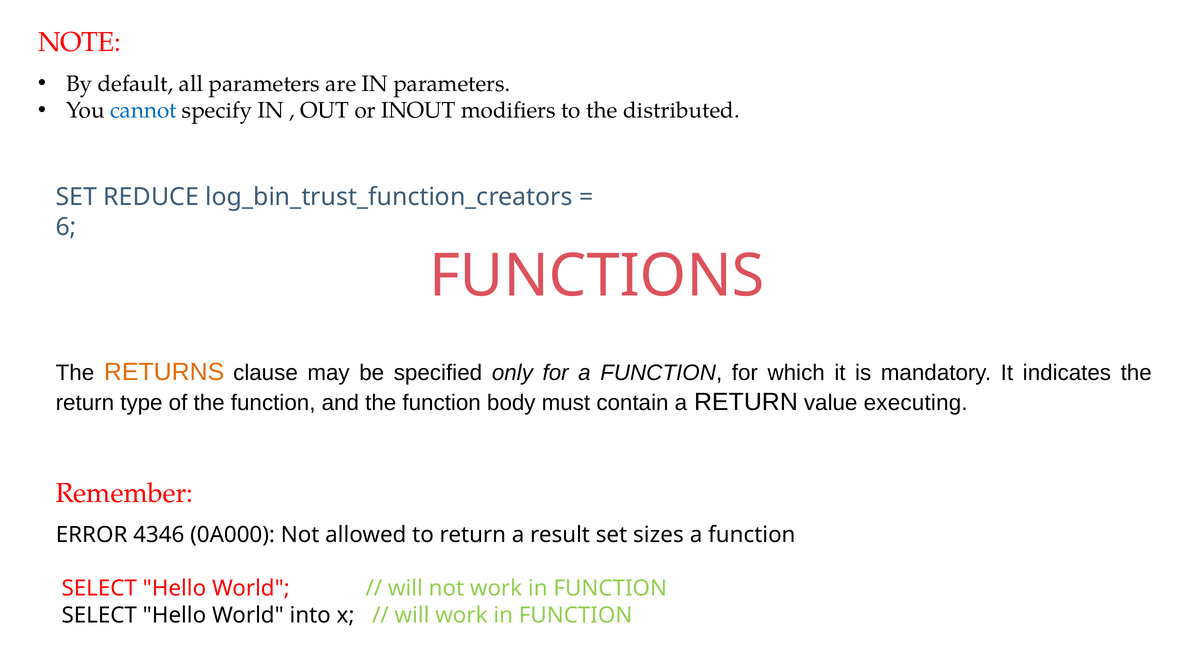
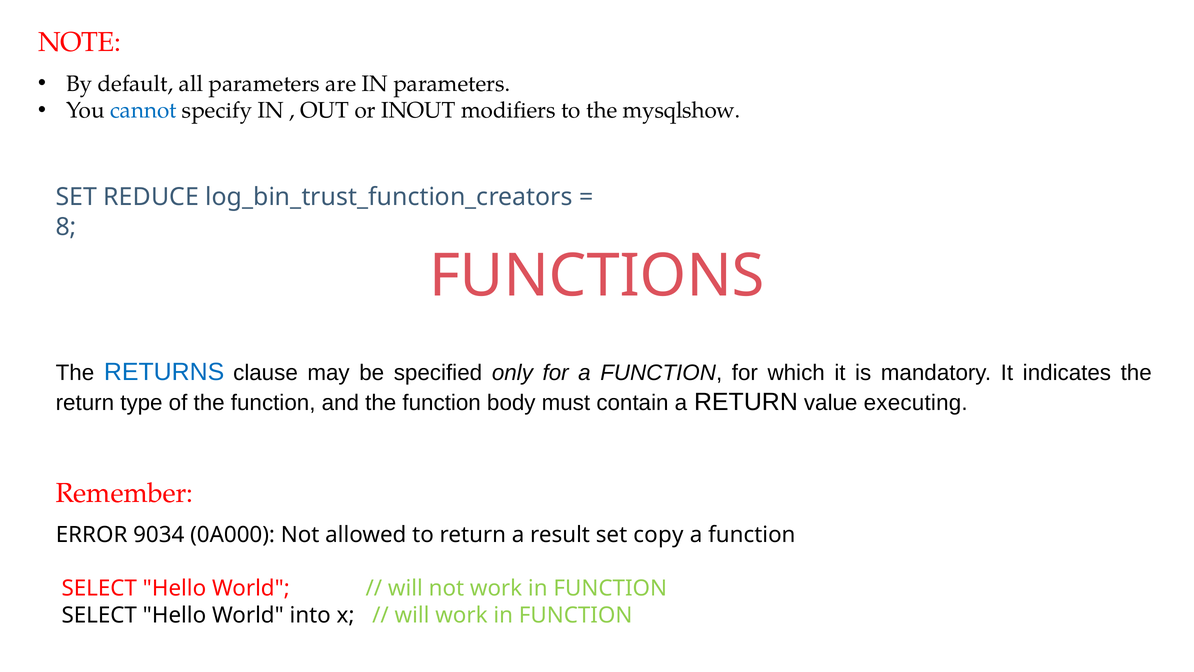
distributed: distributed -> mysqlshow
6: 6 -> 8
RETURNS colour: orange -> blue
4346: 4346 -> 9034
sizes: sizes -> copy
